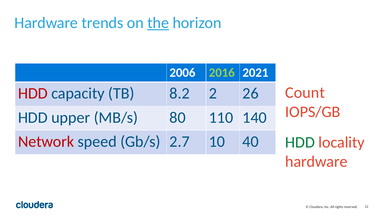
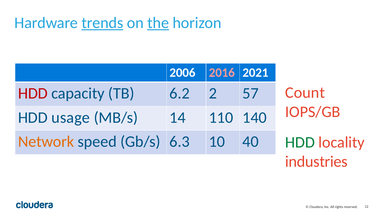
trends underline: none -> present
2016 colour: light green -> pink
8.2: 8.2 -> 6.2
26: 26 -> 57
upper: upper -> usage
80: 80 -> 14
Network colour: red -> orange
2.7: 2.7 -> 6.3
hardware at (316, 162): hardware -> industries
